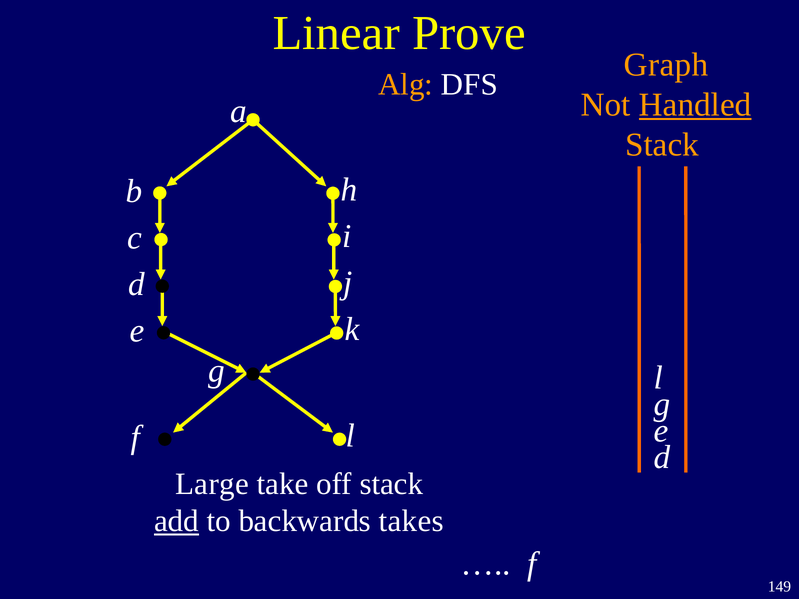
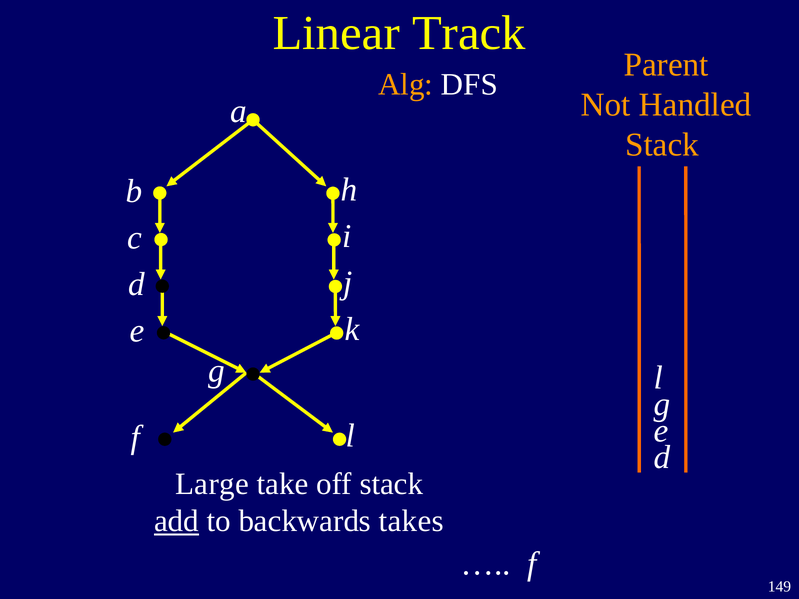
Prove: Prove -> Track
Graph: Graph -> Parent
Handled underline: present -> none
